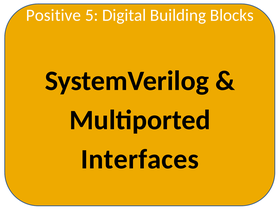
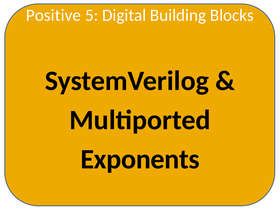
Interfaces: Interfaces -> Exponents
